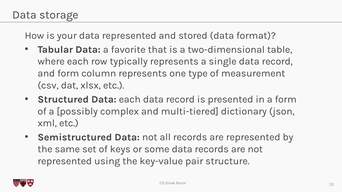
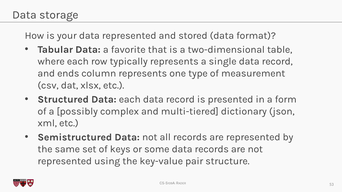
and form: form -> ends
